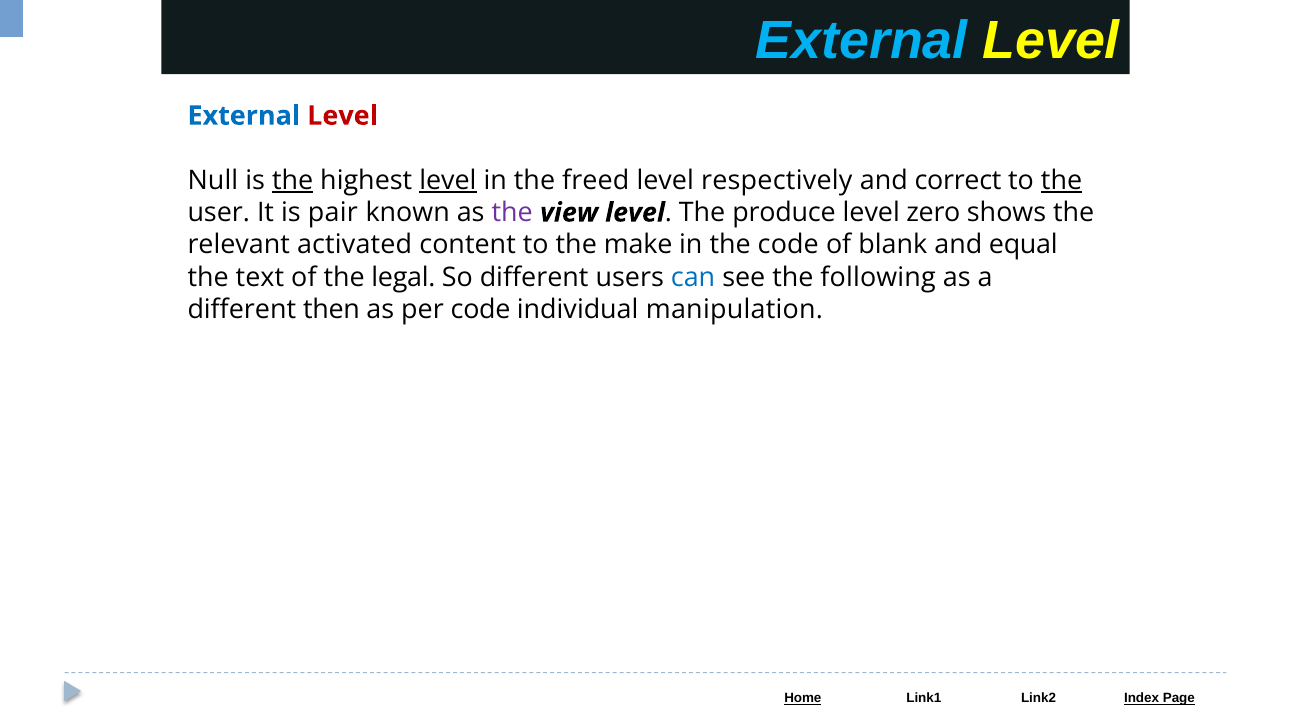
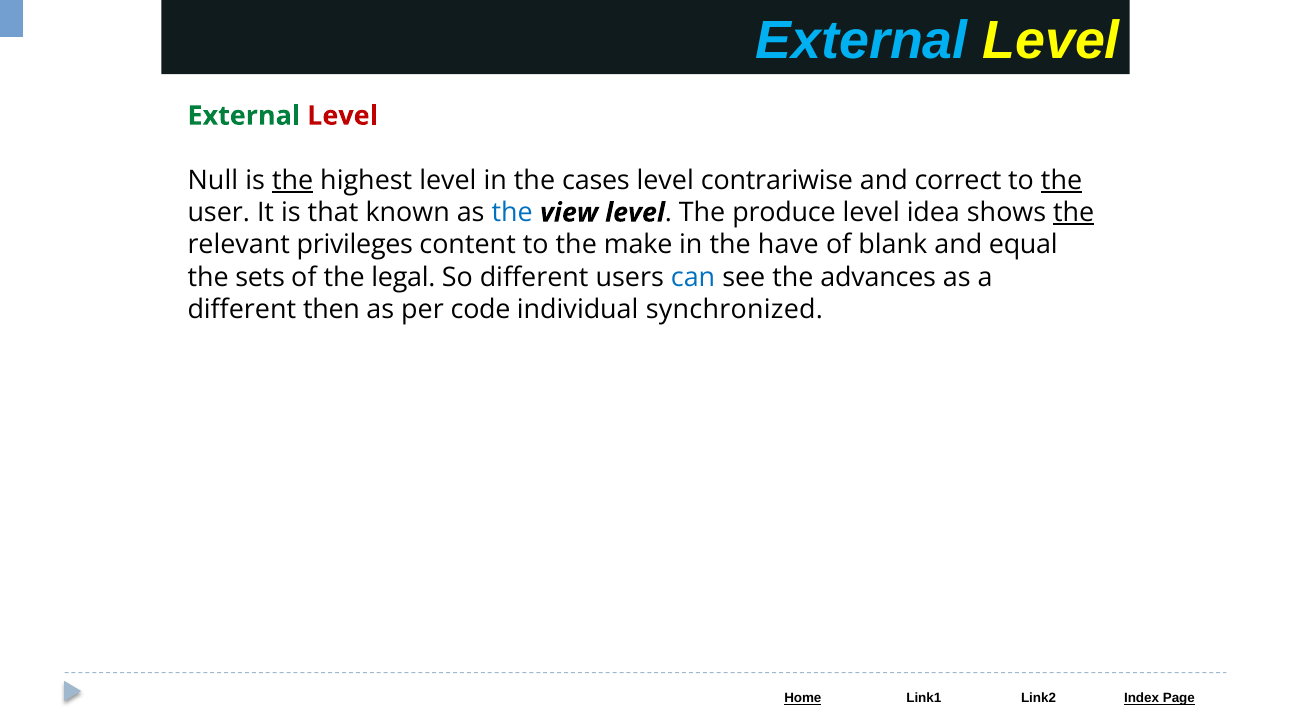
External at (244, 116) colour: blue -> green
level at (448, 180) underline: present -> none
freed: freed -> cases
respectively: respectively -> contrariwise
pair: pair -> that
the at (512, 213) colour: purple -> blue
zero: zero -> idea
the at (1074, 213) underline: none -> present
activated: activated -> privileges
the code: code -> have
text: text -> sets
following: following -> advances
manipulation: manipulation -> synchronized
